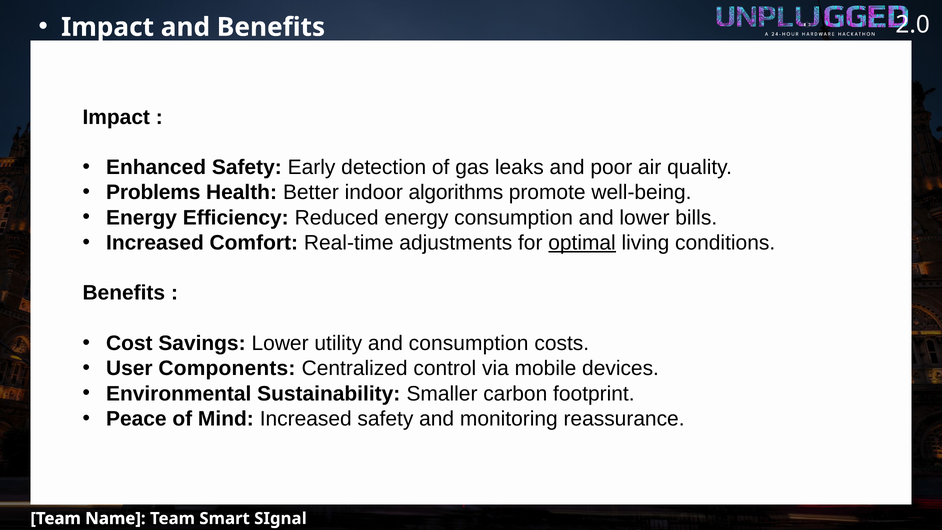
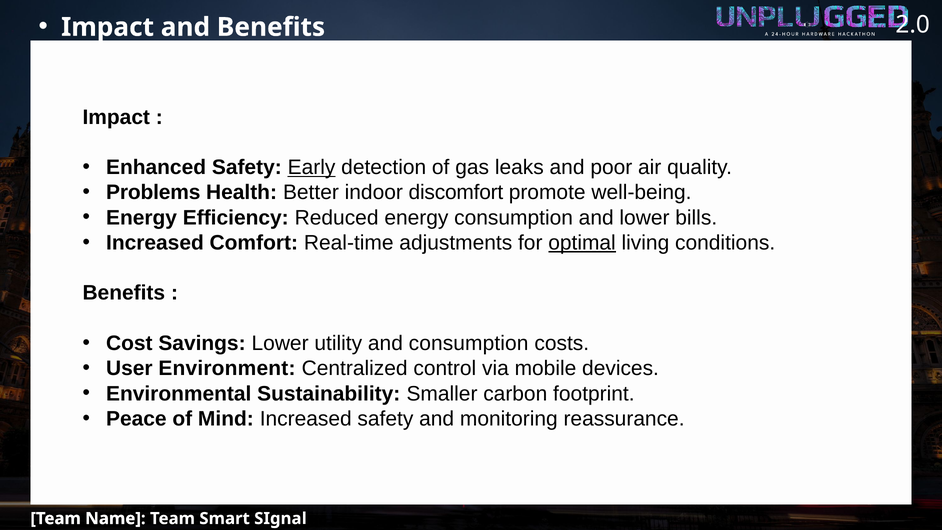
Early underline: none -> present
algorithms: algorithms -> discomfort
Components: Components -> Environment
